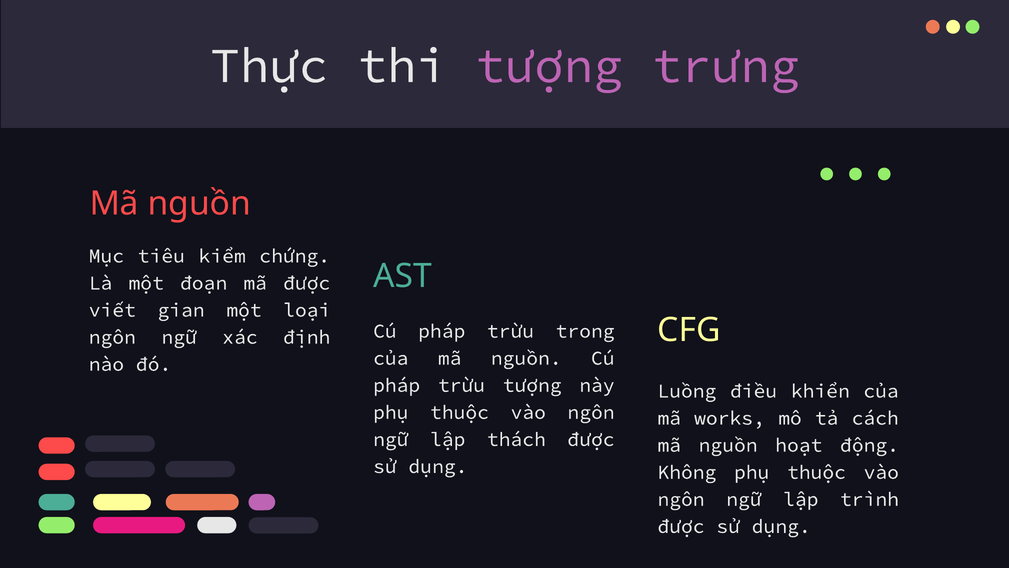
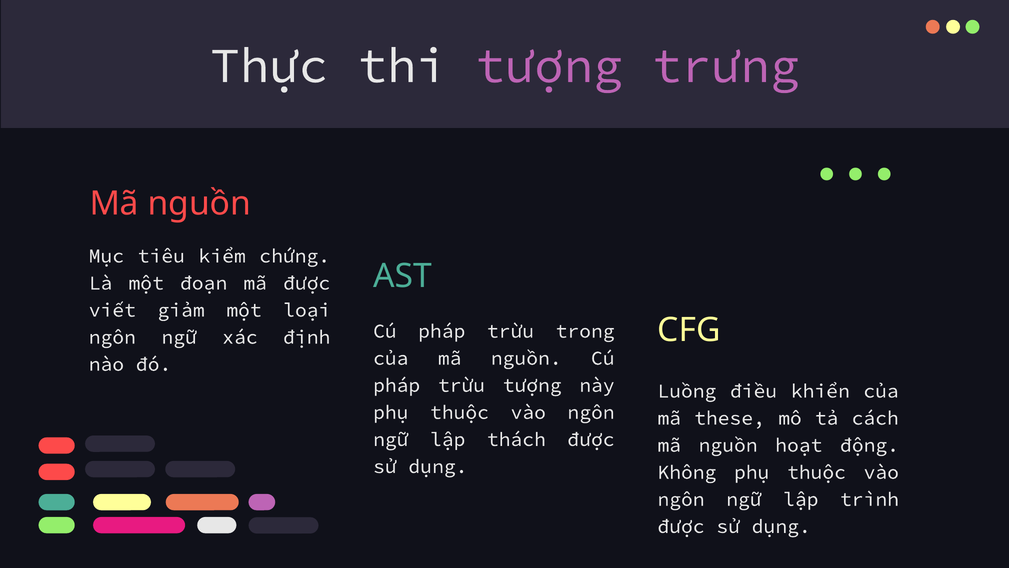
gian: gian -> giảm
works: works -> these
